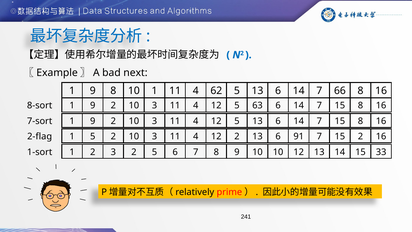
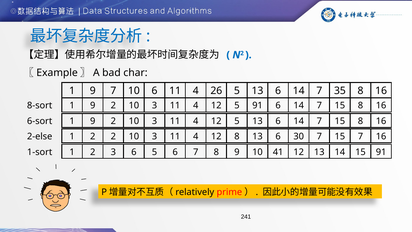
next: next -> char
9 8: 8 -> 7
10 1: 1 -> 6
62: 62 -> 26
66: 66 -> 35
5 63: 63 -> 91
7-sort: 7-sort -> 6-sort
2-flag: 2-flag -> 2-else
5 at (93, 136): 5 -> 2
12 2: 2 -> 8
91: 91 -> 30
15 2: 2 -> 7
3 2: 2 -> 6
10 10: 10 -> 41
15 33: 33 -> 91
